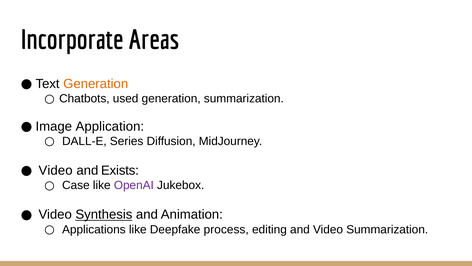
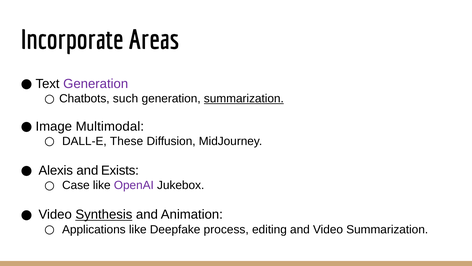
Generation at (96, 84) colour: orange -> purple
used: used -> such
summarization at (244, 99) underline: none -> present
Application: Application -> Multimodal
Series: Series -> These
Video at (56, 170): Video -> Alexis
